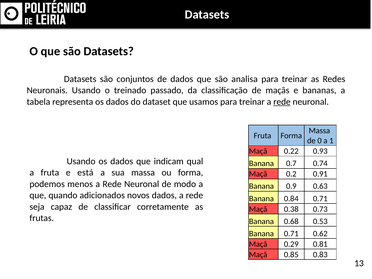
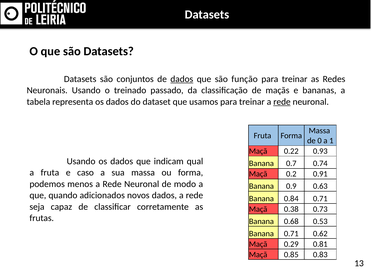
dados at (182, 79) underline: none -> present
analisa: analisa -> função
está: está -> caso
